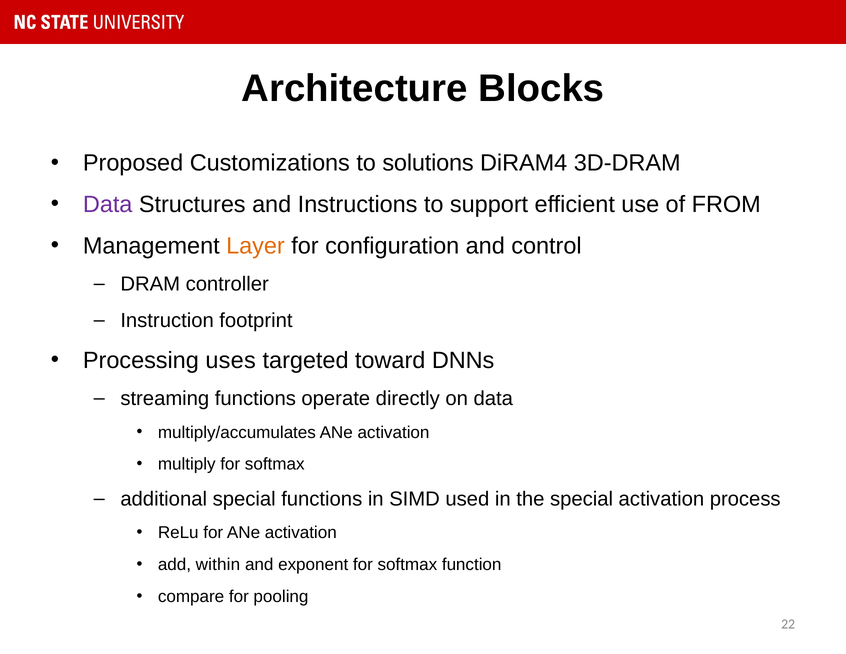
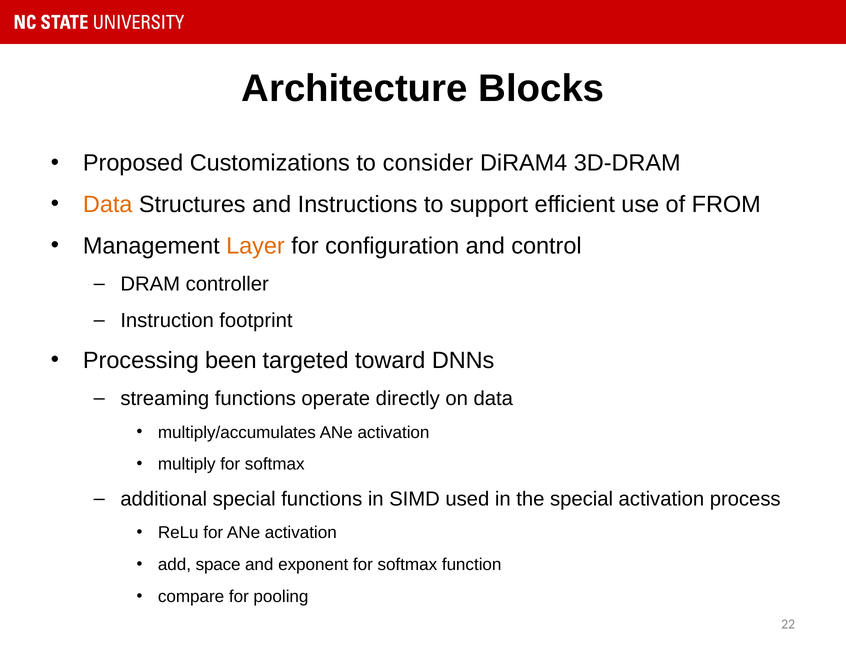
solutions: solutions -> consider
Data at (108, 204) colour: purple -> orange
uses: uses -> been
within: within -> space
